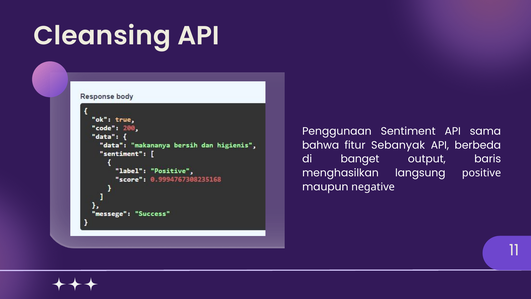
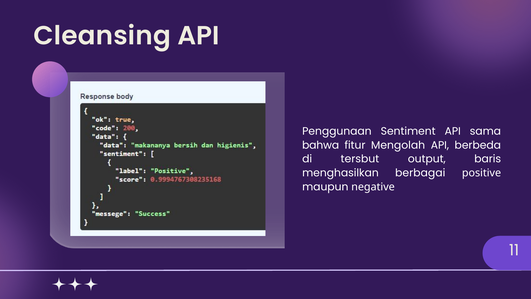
Sebanyak: Sebanyak -> Mengolah
banget: banget -> tersbut
langsung: langsung -> berbagai
